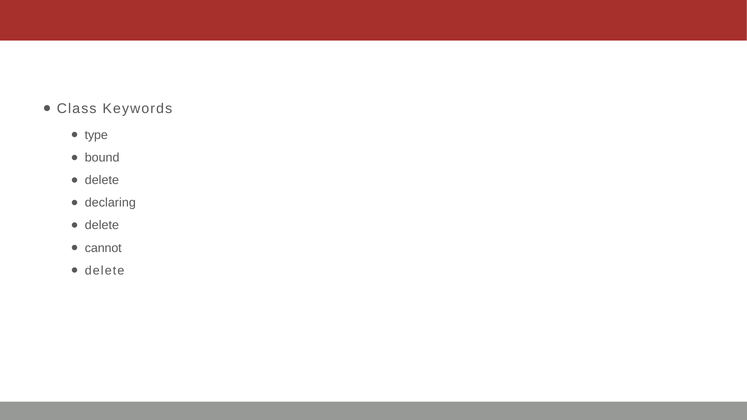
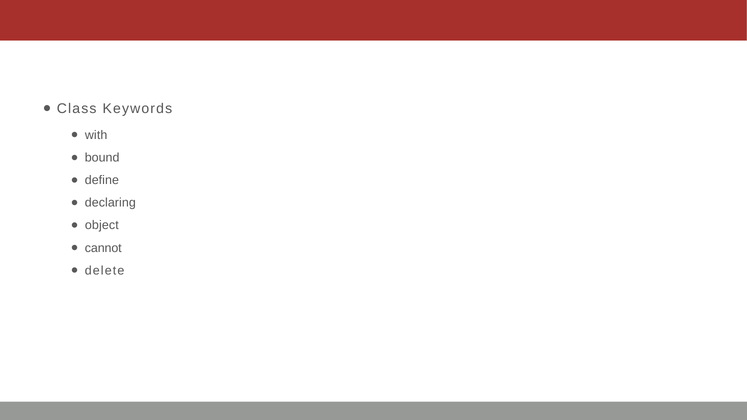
type: type -> with
delete at (102, 180): delete -> define
delete at (102, 225): delete -> object
